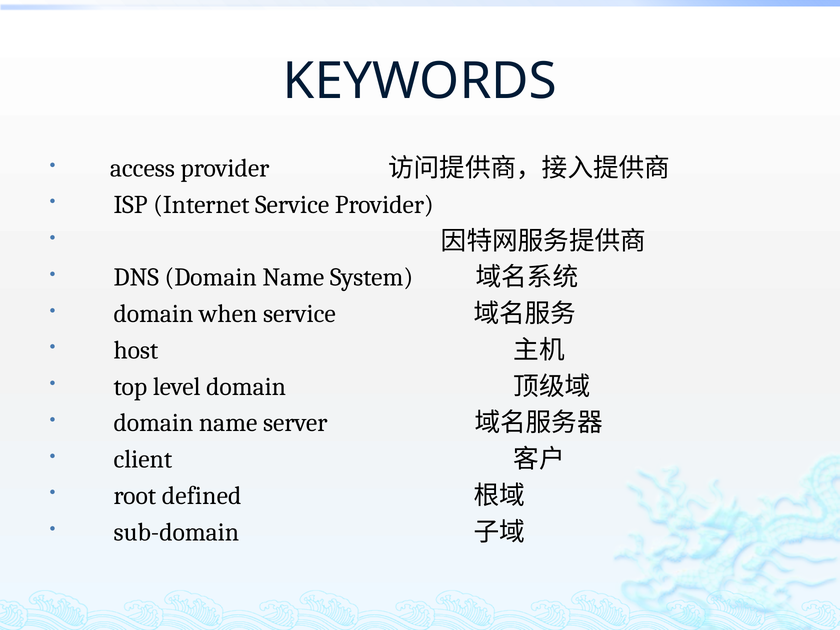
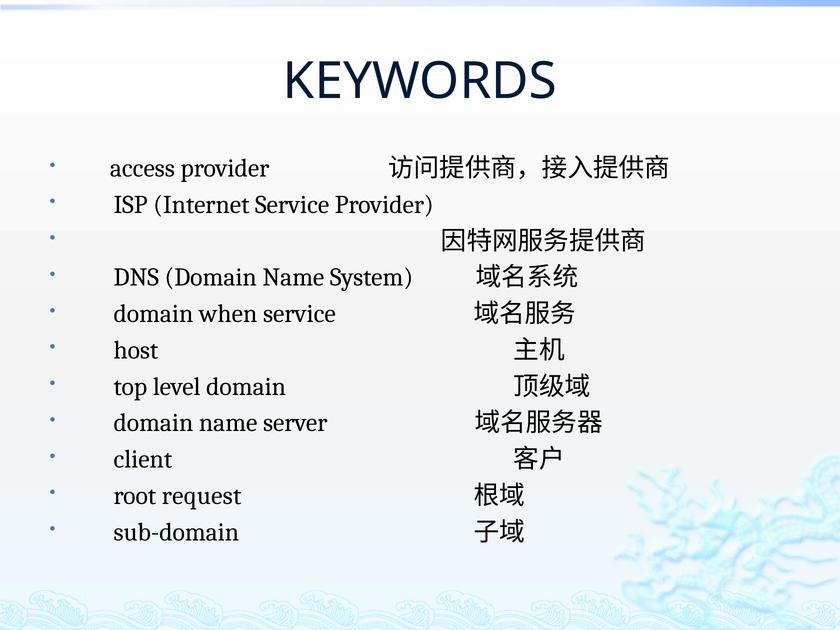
defined: defined -> request
